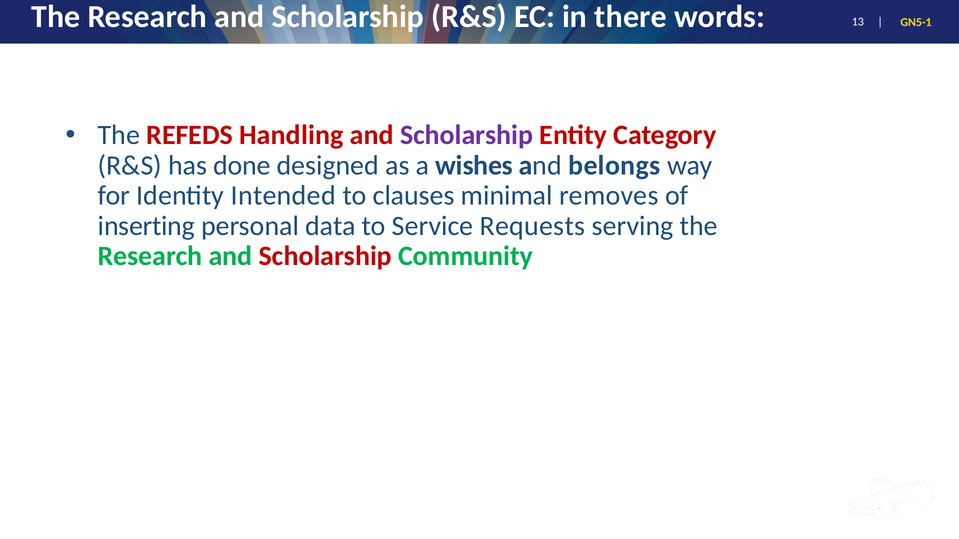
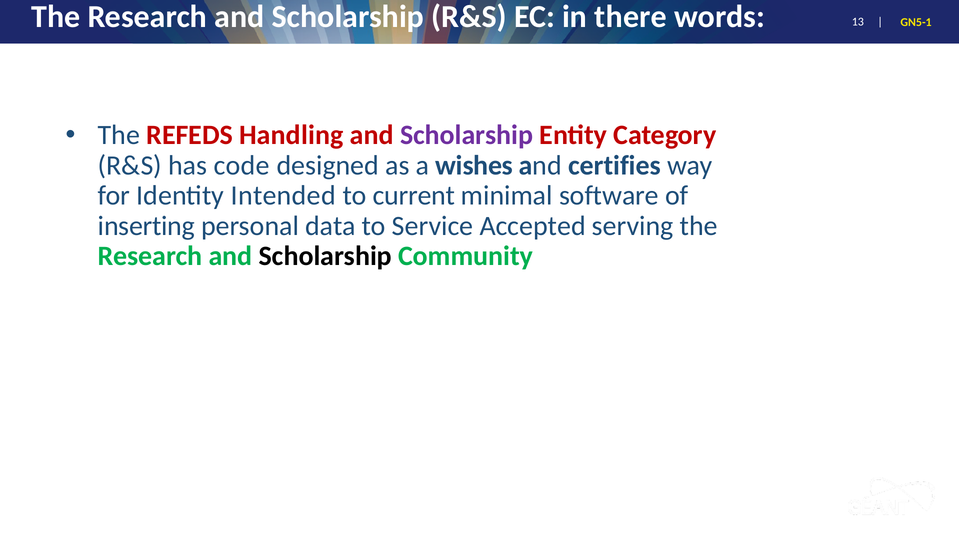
done: done -> code
belongs: belongs -> certifies
clauses: clauses -> current
removes: removes -> software
Requests: Requests -> Accepted
Scholarship at (325, 256) colour: red -> black
